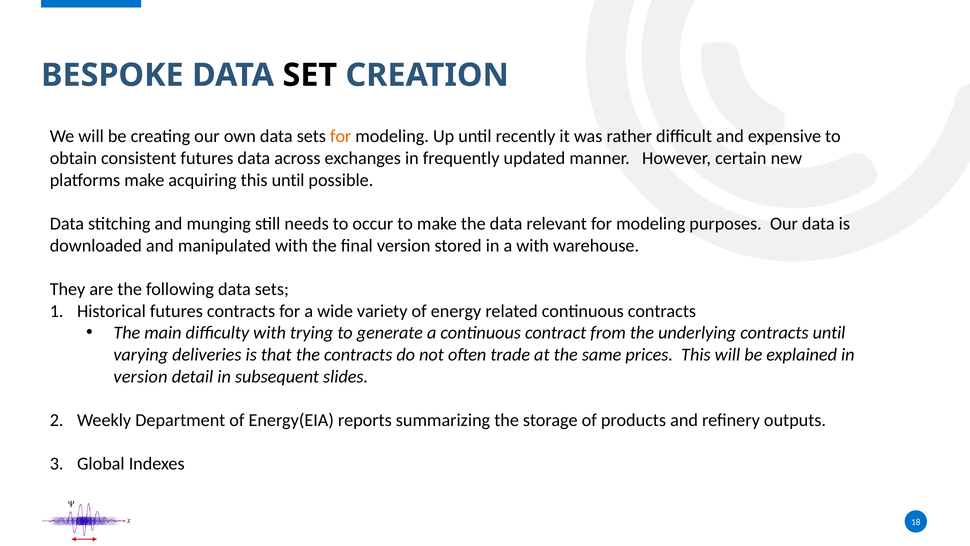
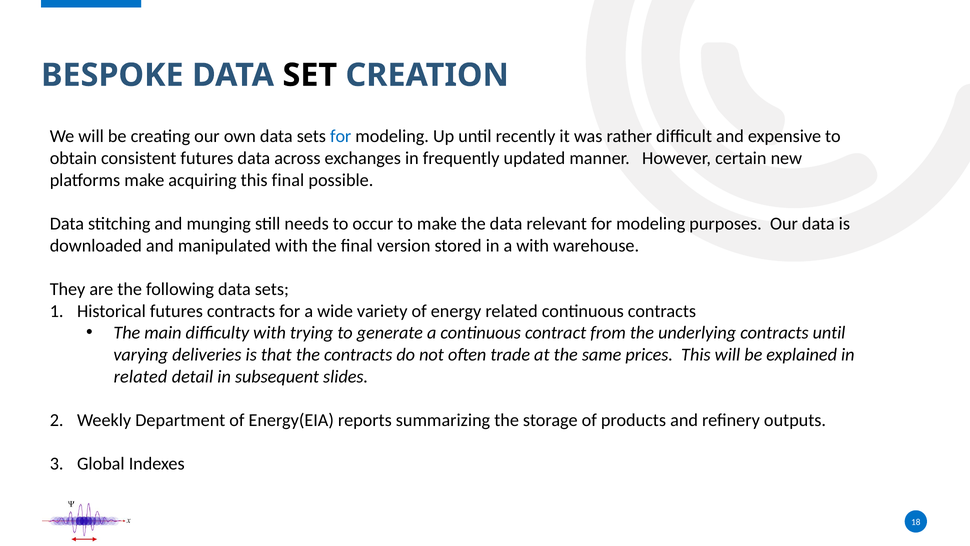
for at (341, 136) colour: orange -> blue
this until: until -> final
version at (140, 376): version -> related
